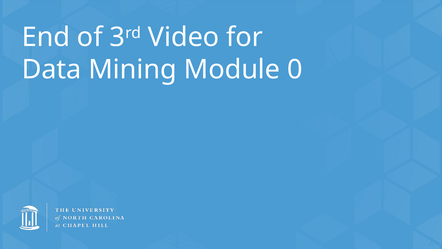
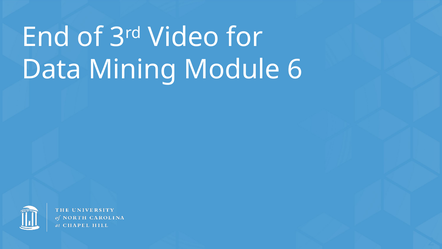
0: 0 -> 6
